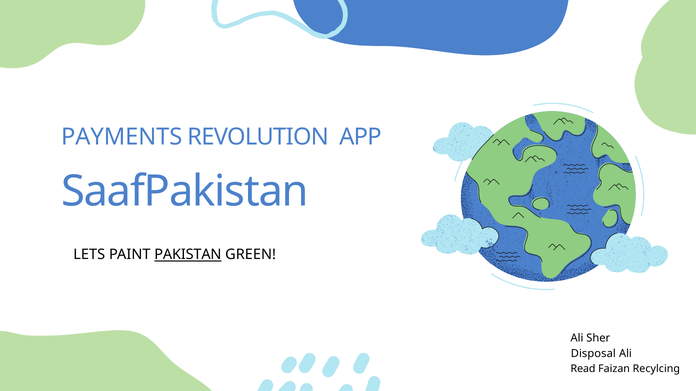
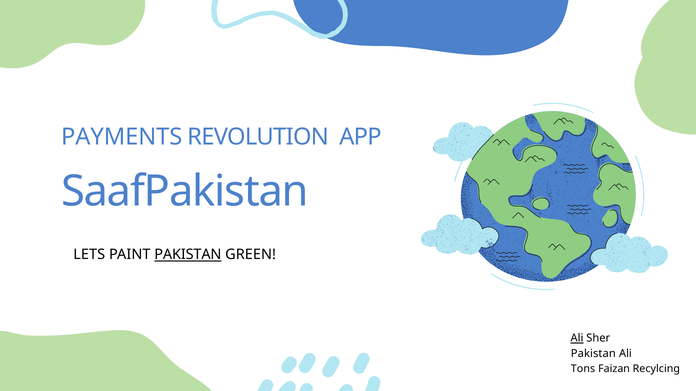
Ali at (577, 339) underline: none -> present
Disposal at (593, 354): Disposal -> Pakistan
Read: Read -> Tons
